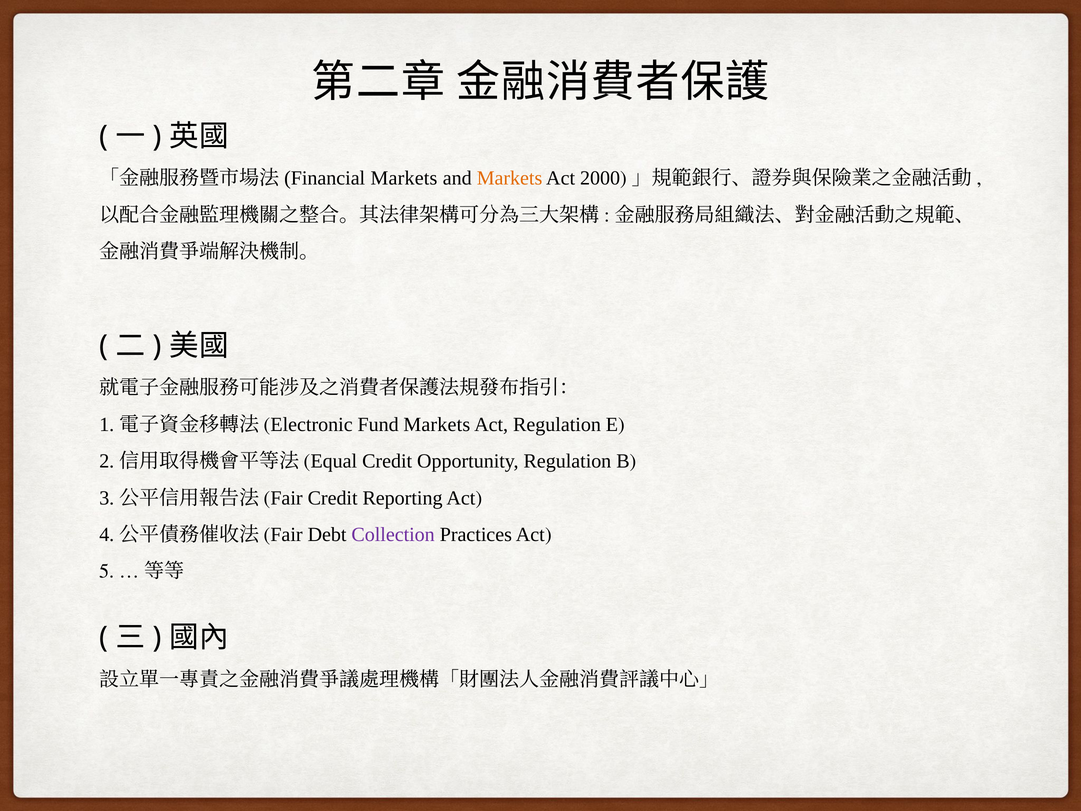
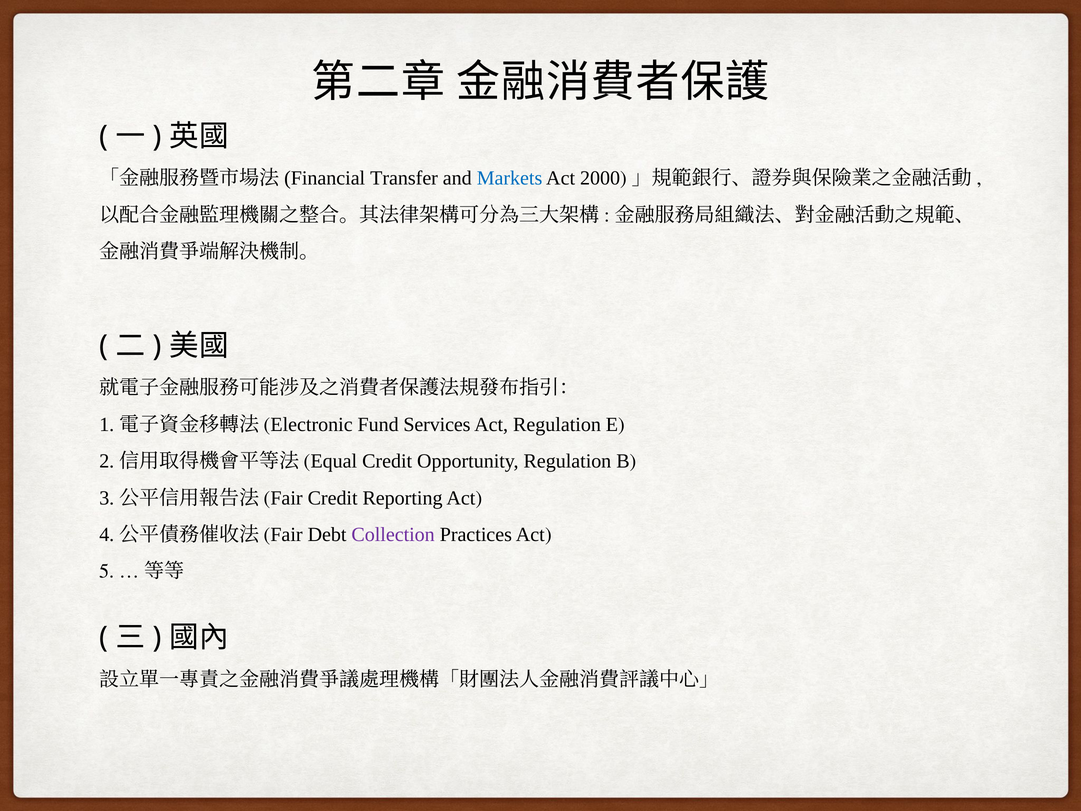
Markets at (404, 178): Markets -> Transfer
Markets at (510, 178) colour: orange -> blue
Fund Markets: Markets -> Services
